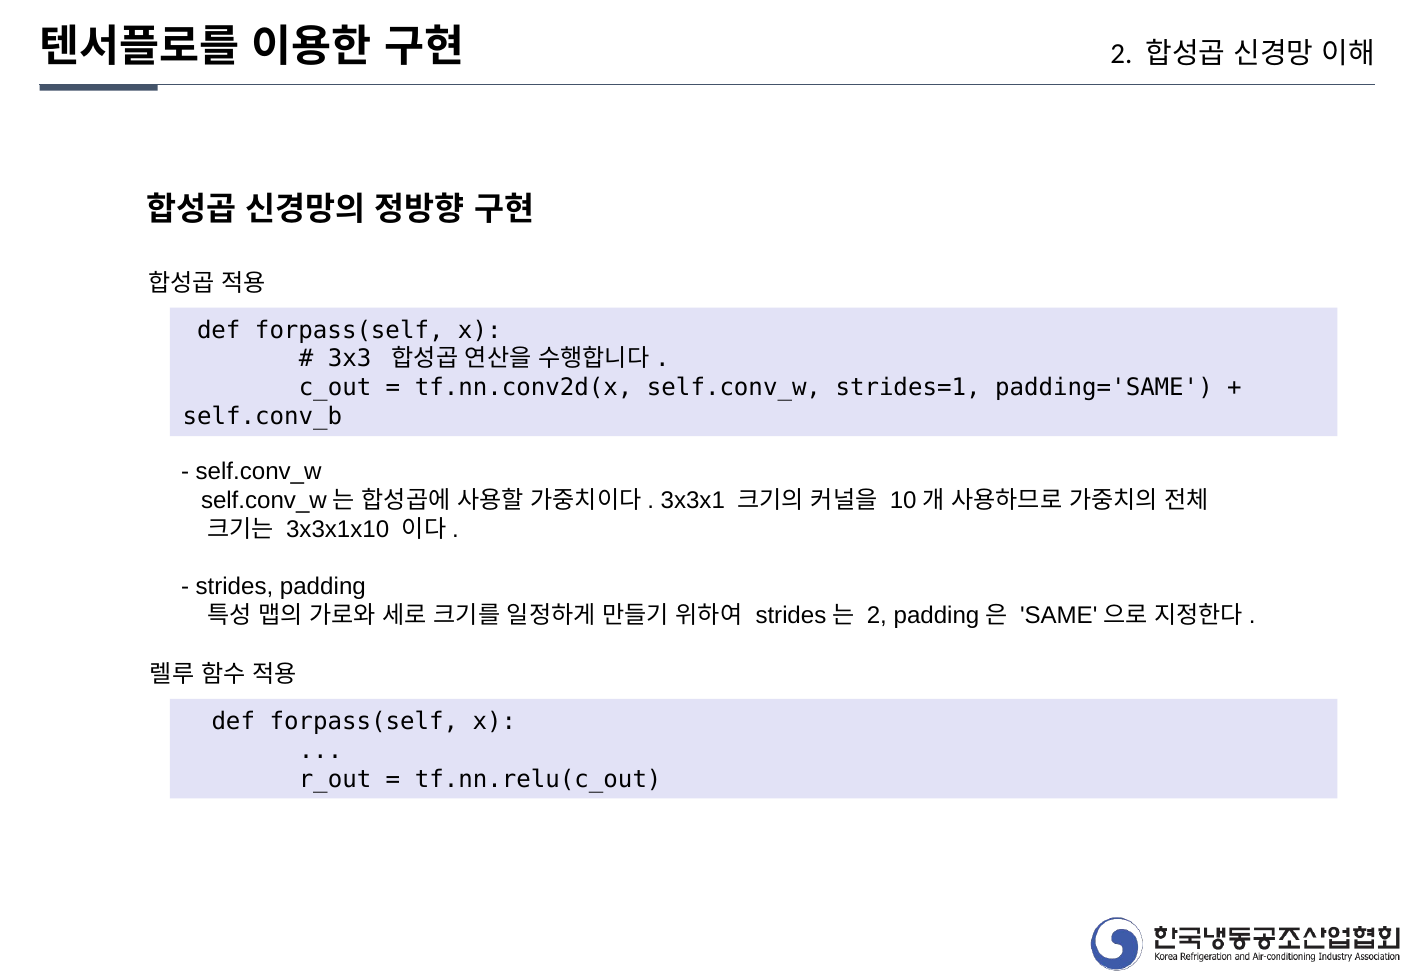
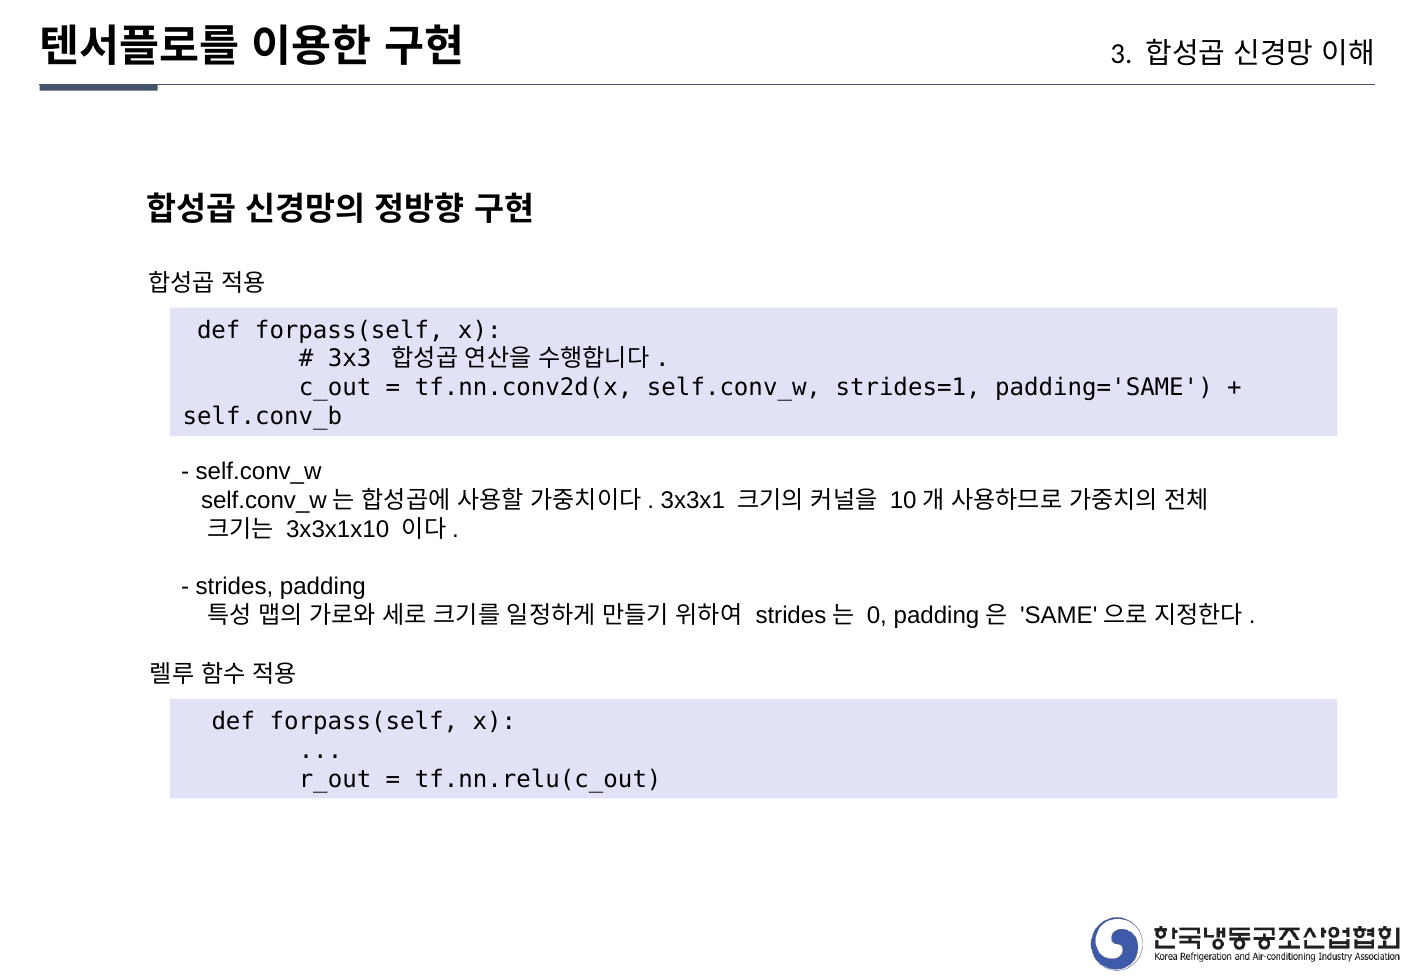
2 at (1121, 54): 2 -> 3
2 at (877, 616): 2 -> 0
